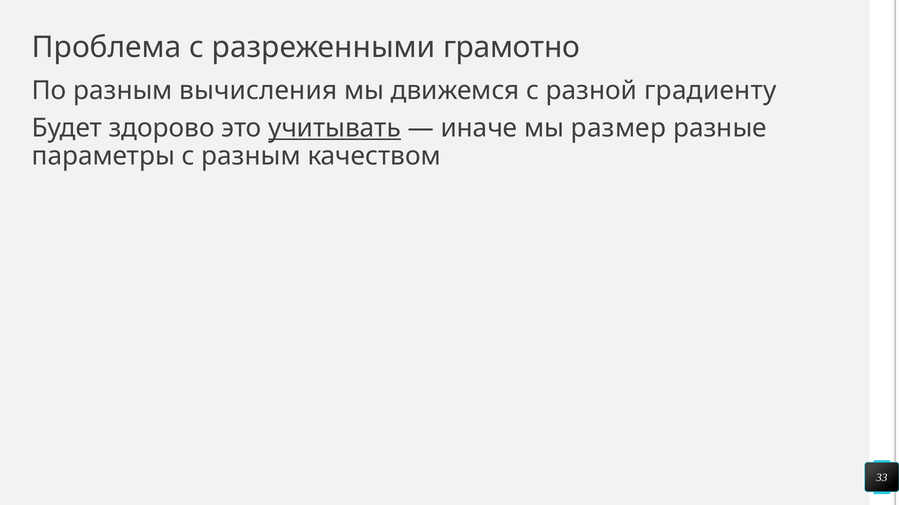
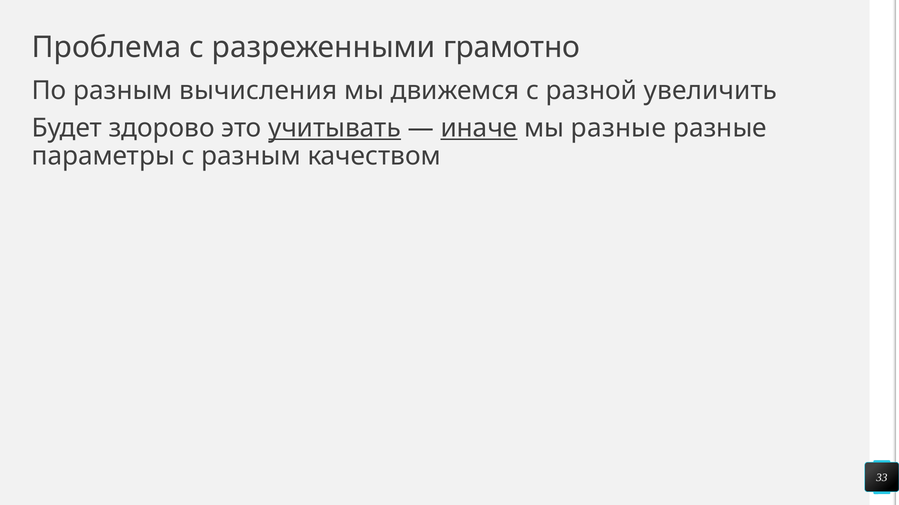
градиенту: градиенту -> увеличить
иначе underline: none -> present
мы размер: размер -> разные
